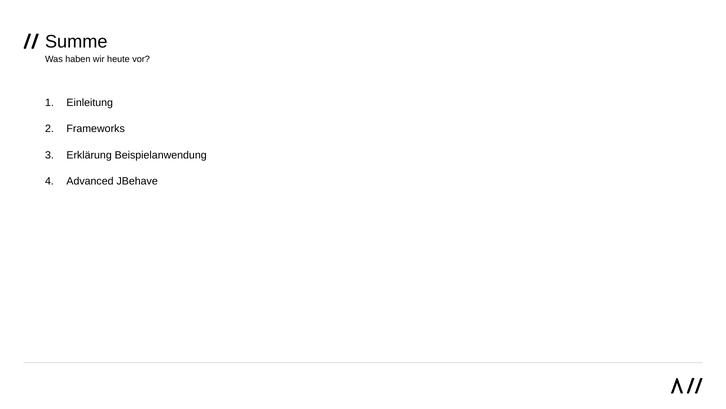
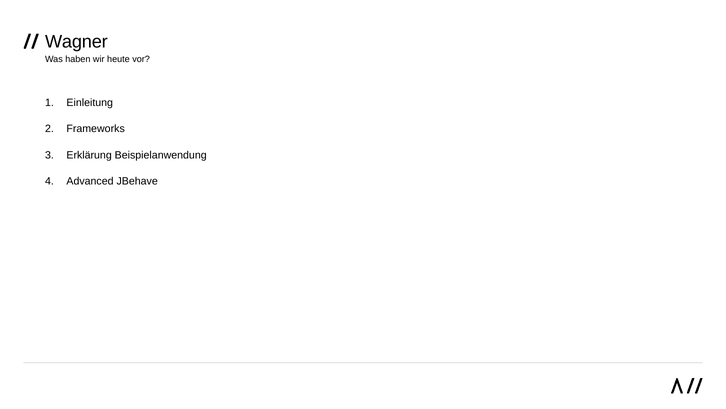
Summe: Summe -> Wagner
